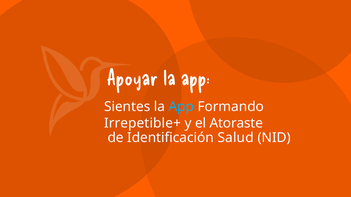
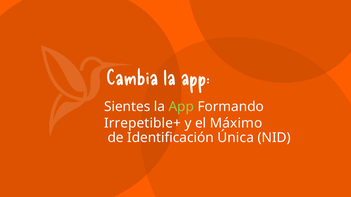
Apoyar: Apoyar -> Cambia
App at (181, 107) colour: light blue -> light green
Atoraste: Atoraste -> Máximo
Salud: Salud -> Única
